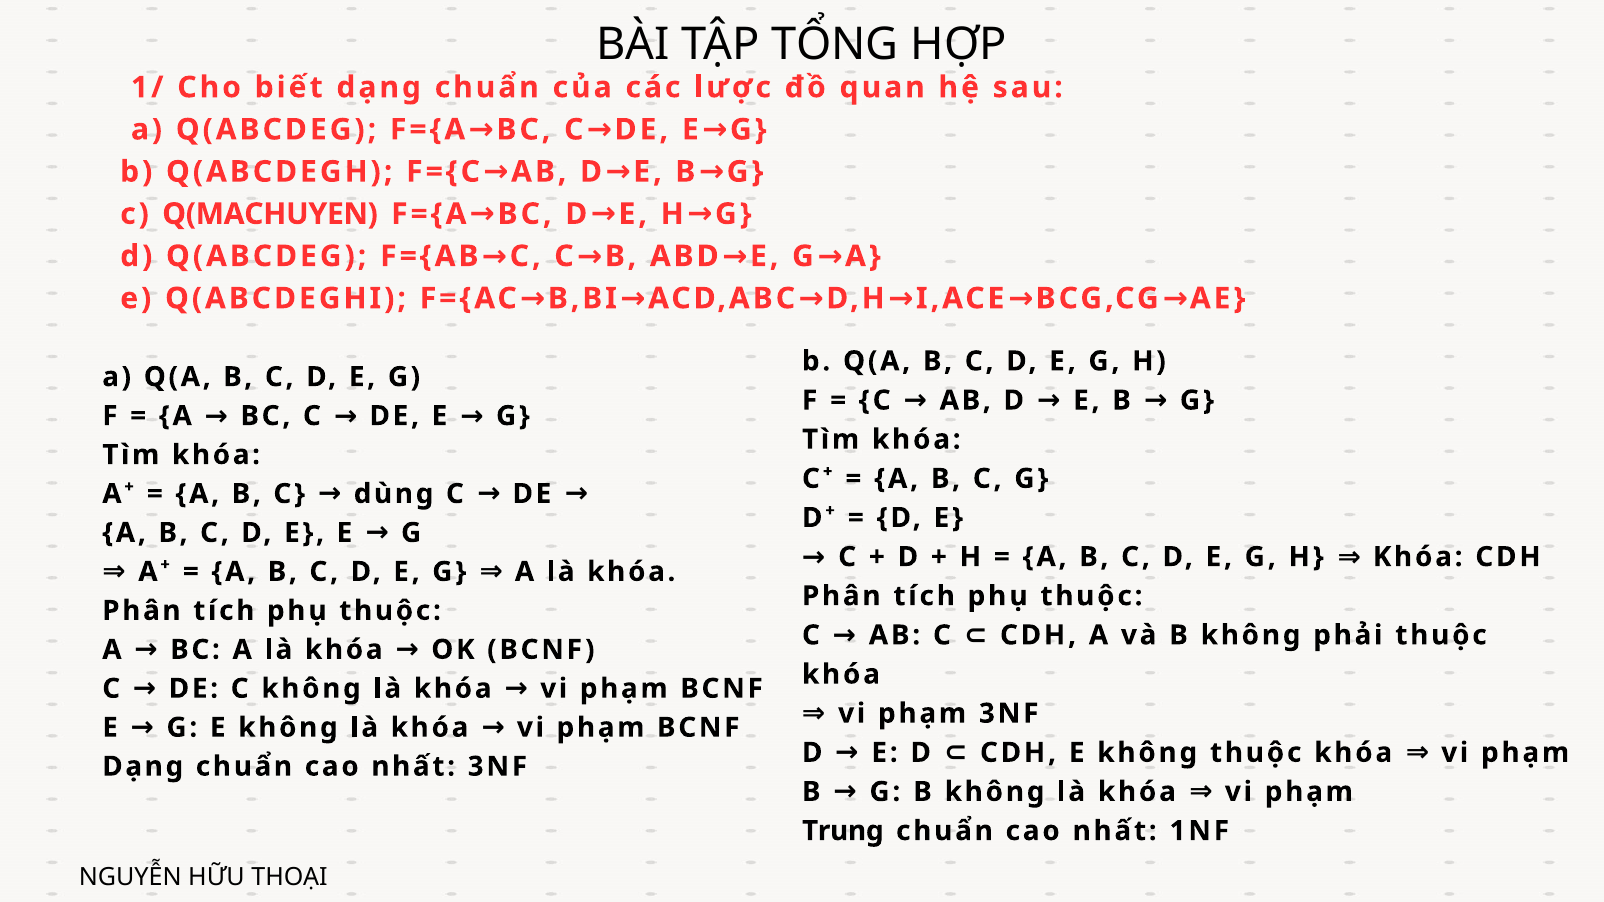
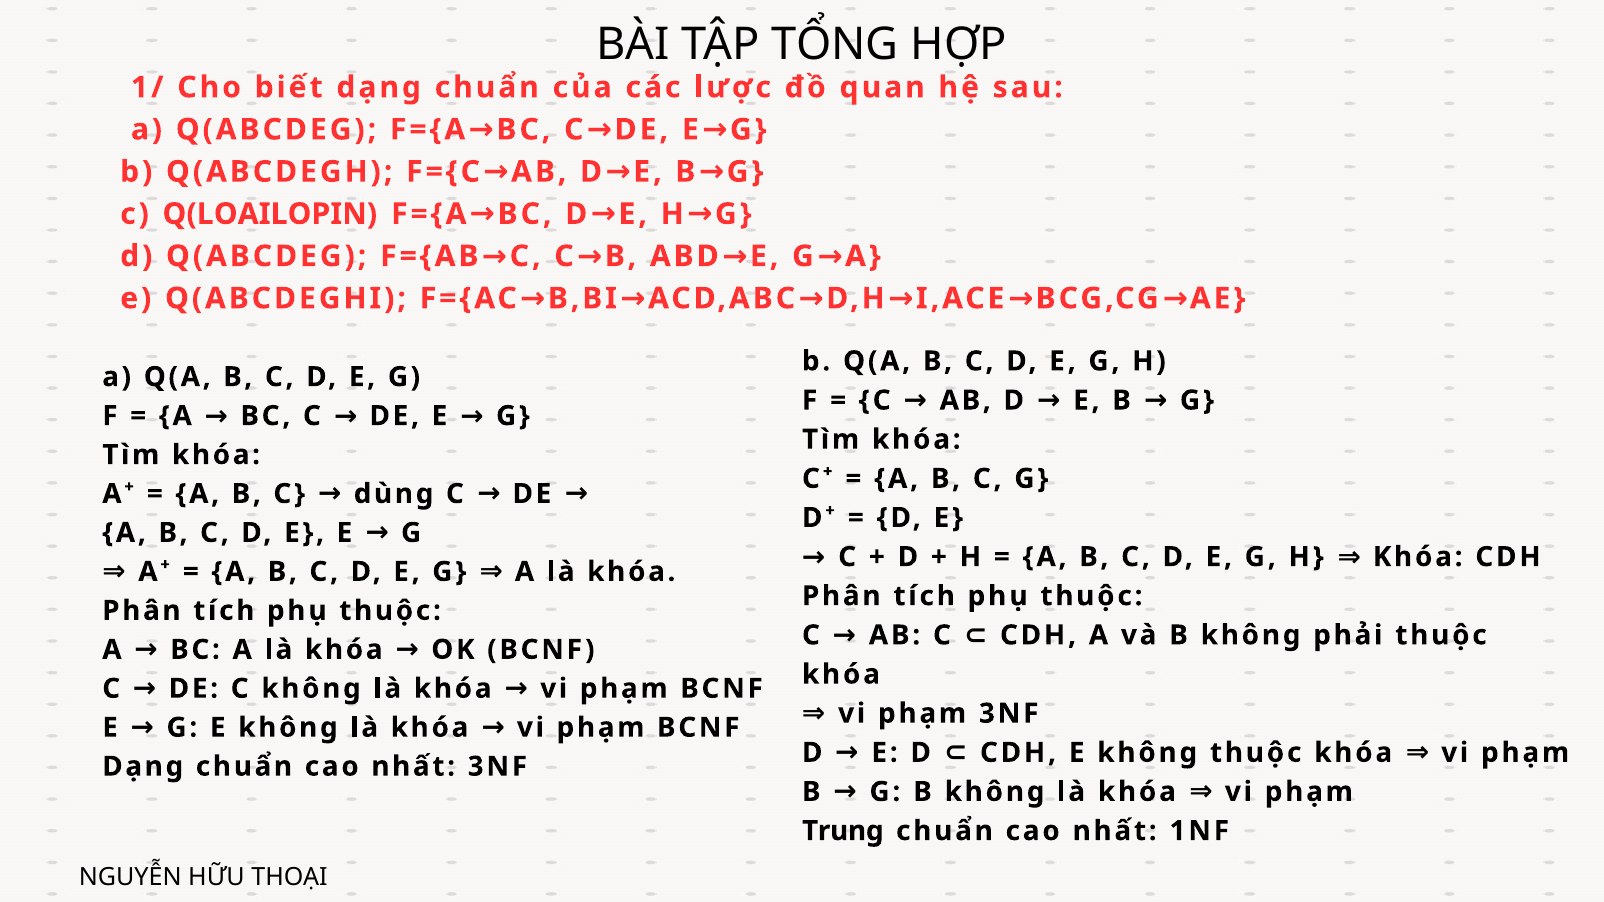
Q(MACHUYEN: Q(MACHUYEN -> Q(LOAILOPIN
